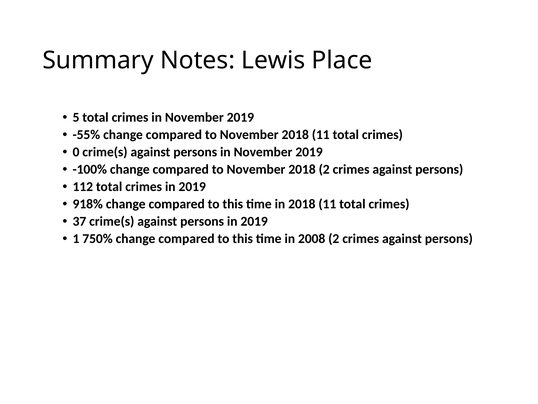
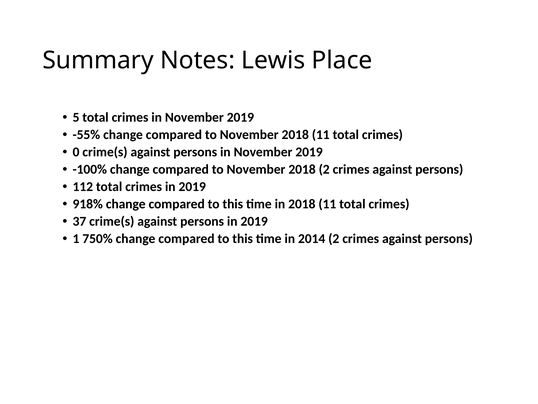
2008: 2008 -> 2014
